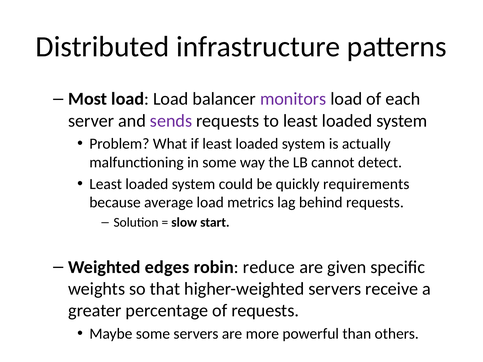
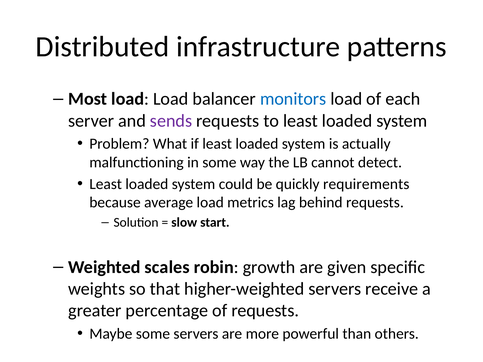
monitors colour: purple -> blue
edges: edges -> scales
reduce: reduce -> growth
